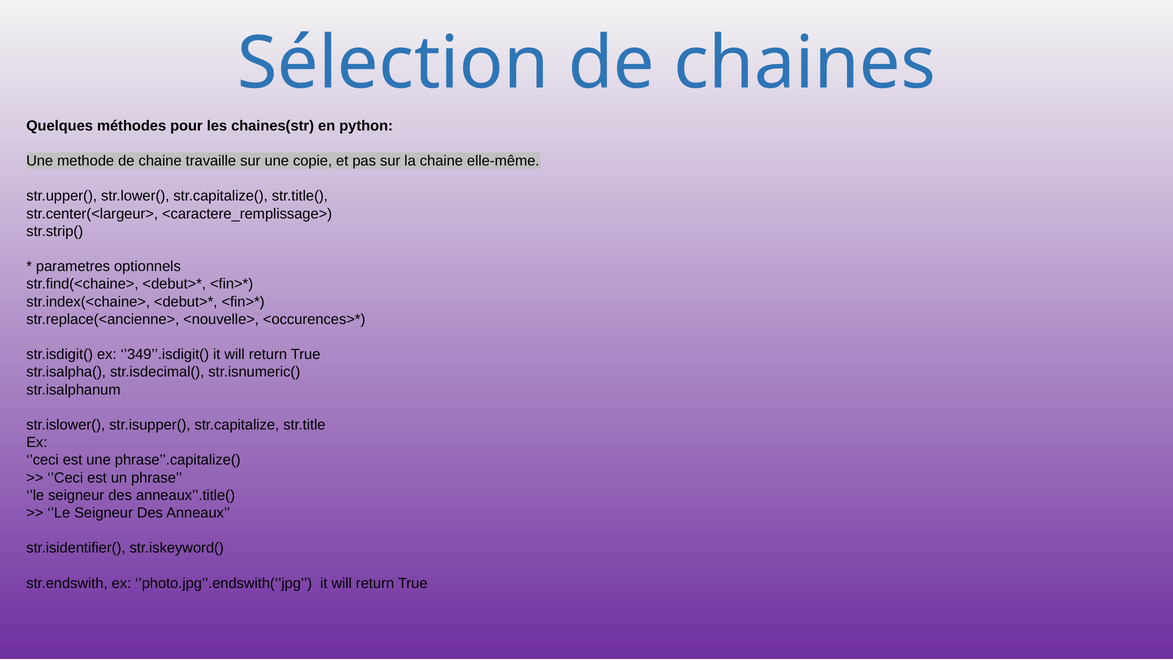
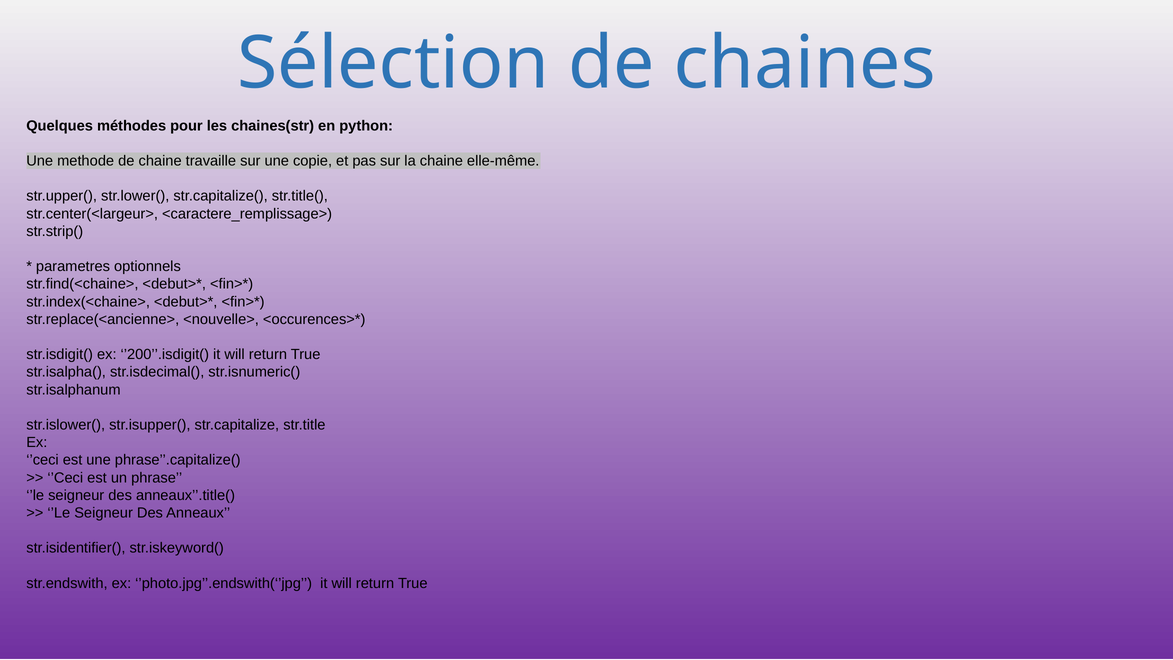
’349’’.isdigit(: ’349’’.isdigit( -> ’200’’.isdigit(
